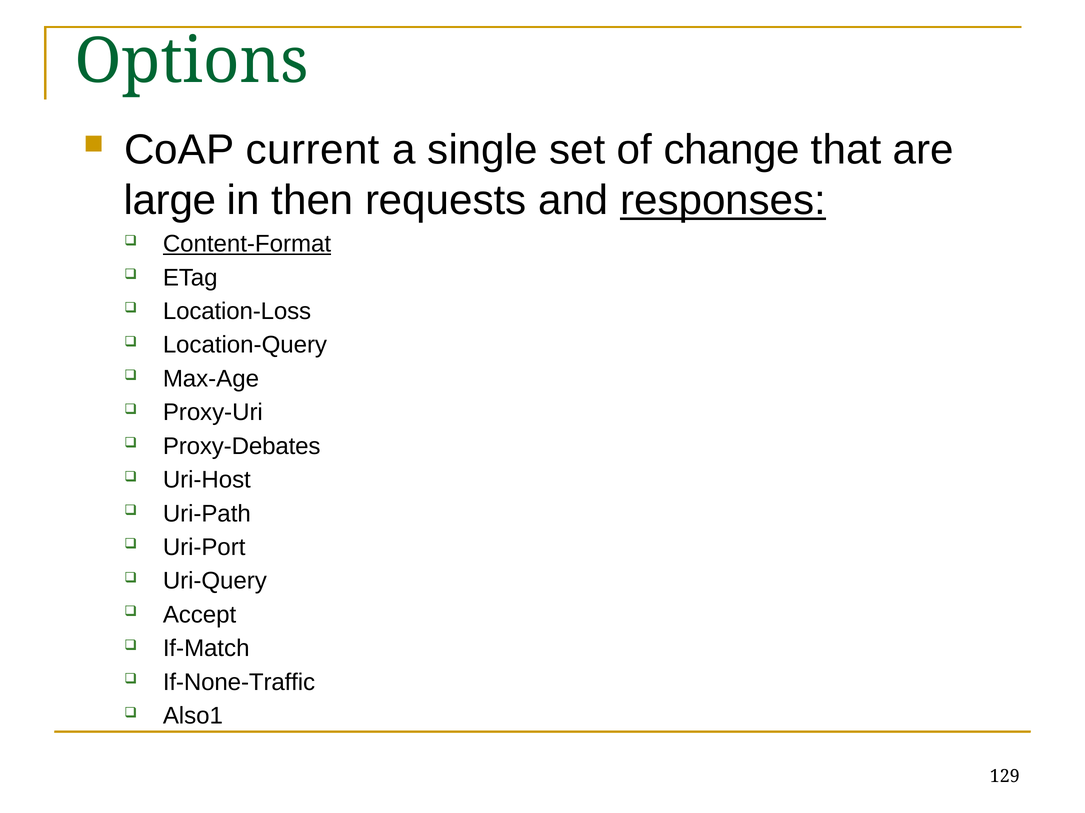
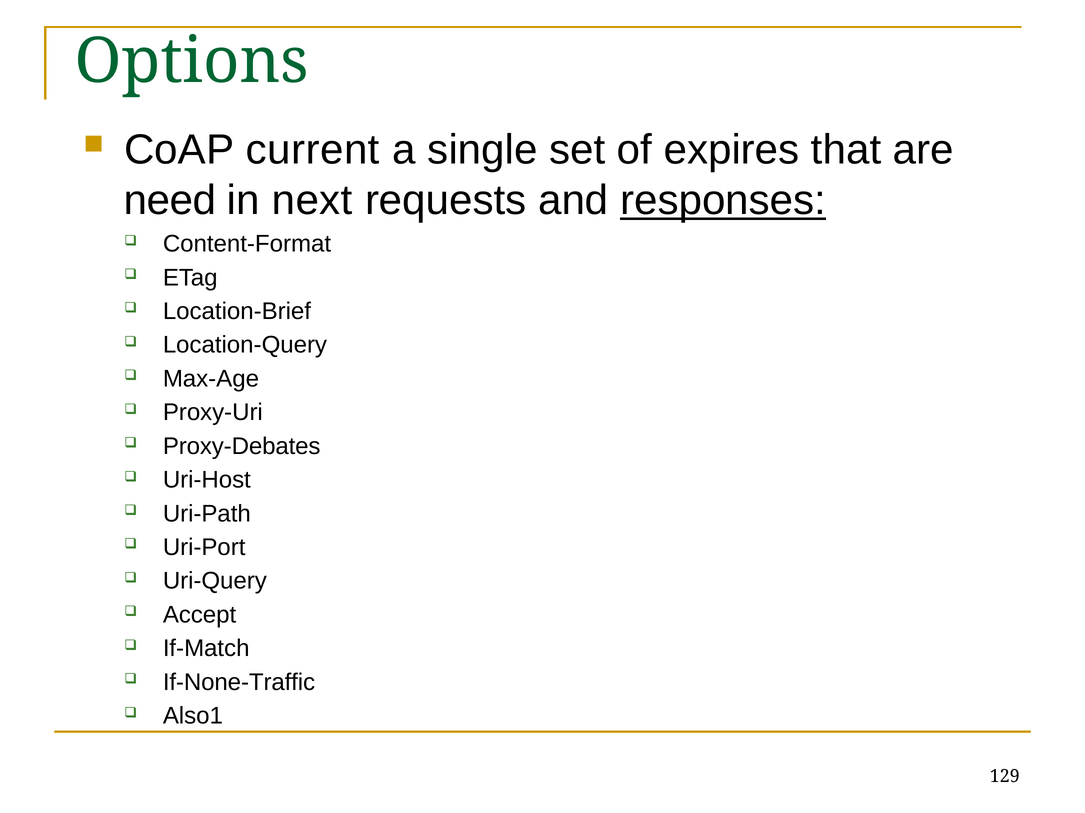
change: change -> expires
large: large -> need
then: then -> next
Content-Format underline: present -> none
Location-Loss: Location-Loss -> Location-Brief
